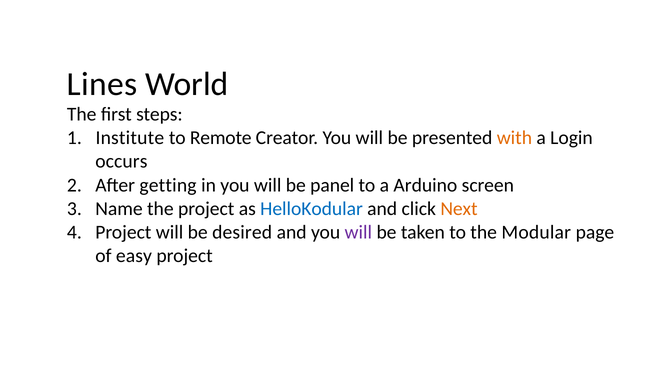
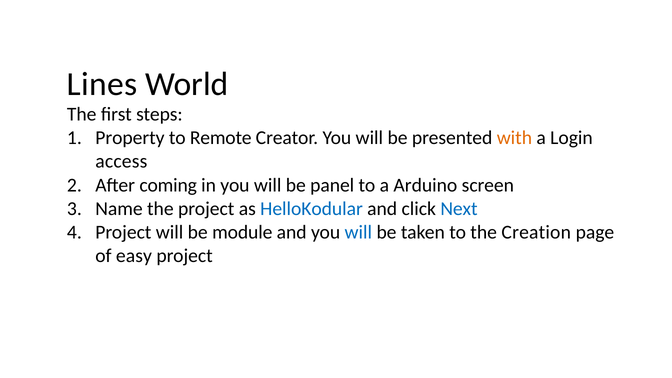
Institute: Institute -> Property
occurs: occurs -> access
getting: getting -> coming
Next colour: orange -> blue
desired: desired -> module
will at (358, 232) colour: purple -> blue
Modular: Modular -> Creation
